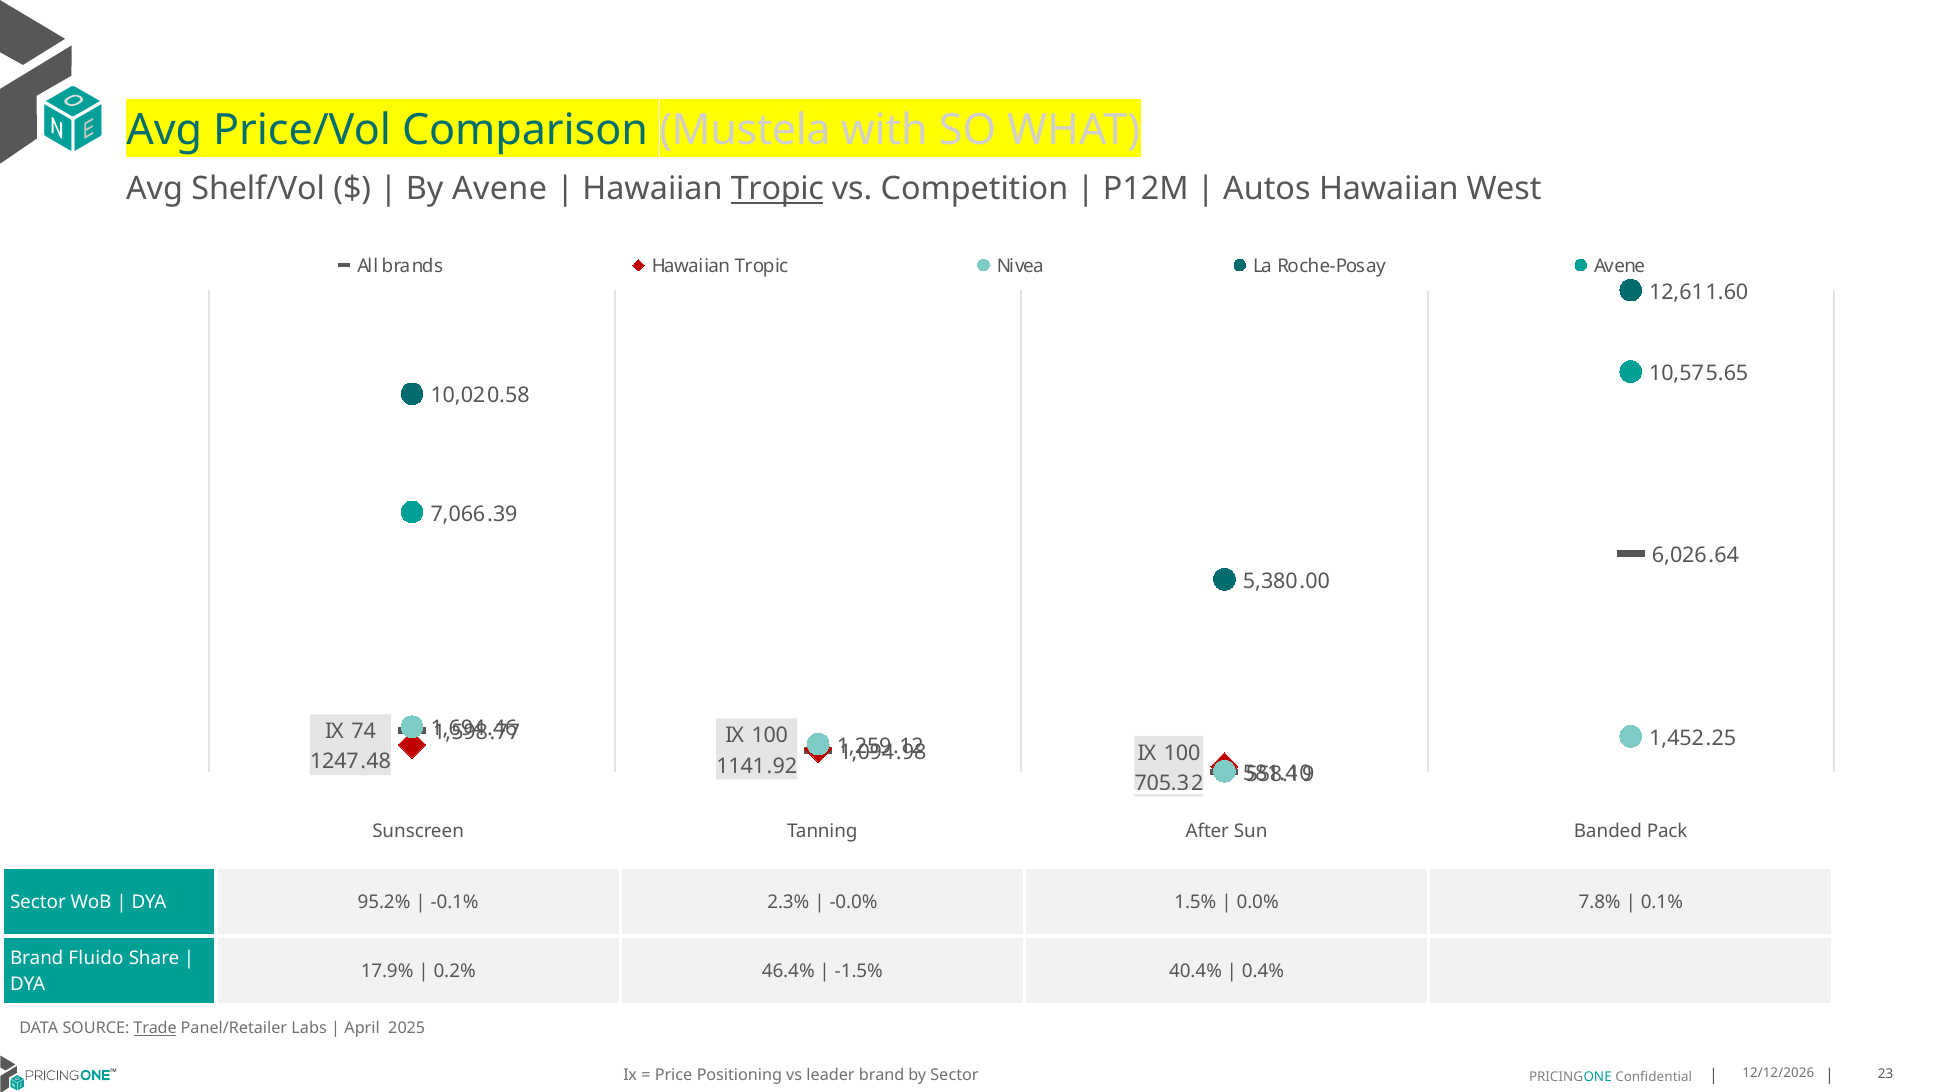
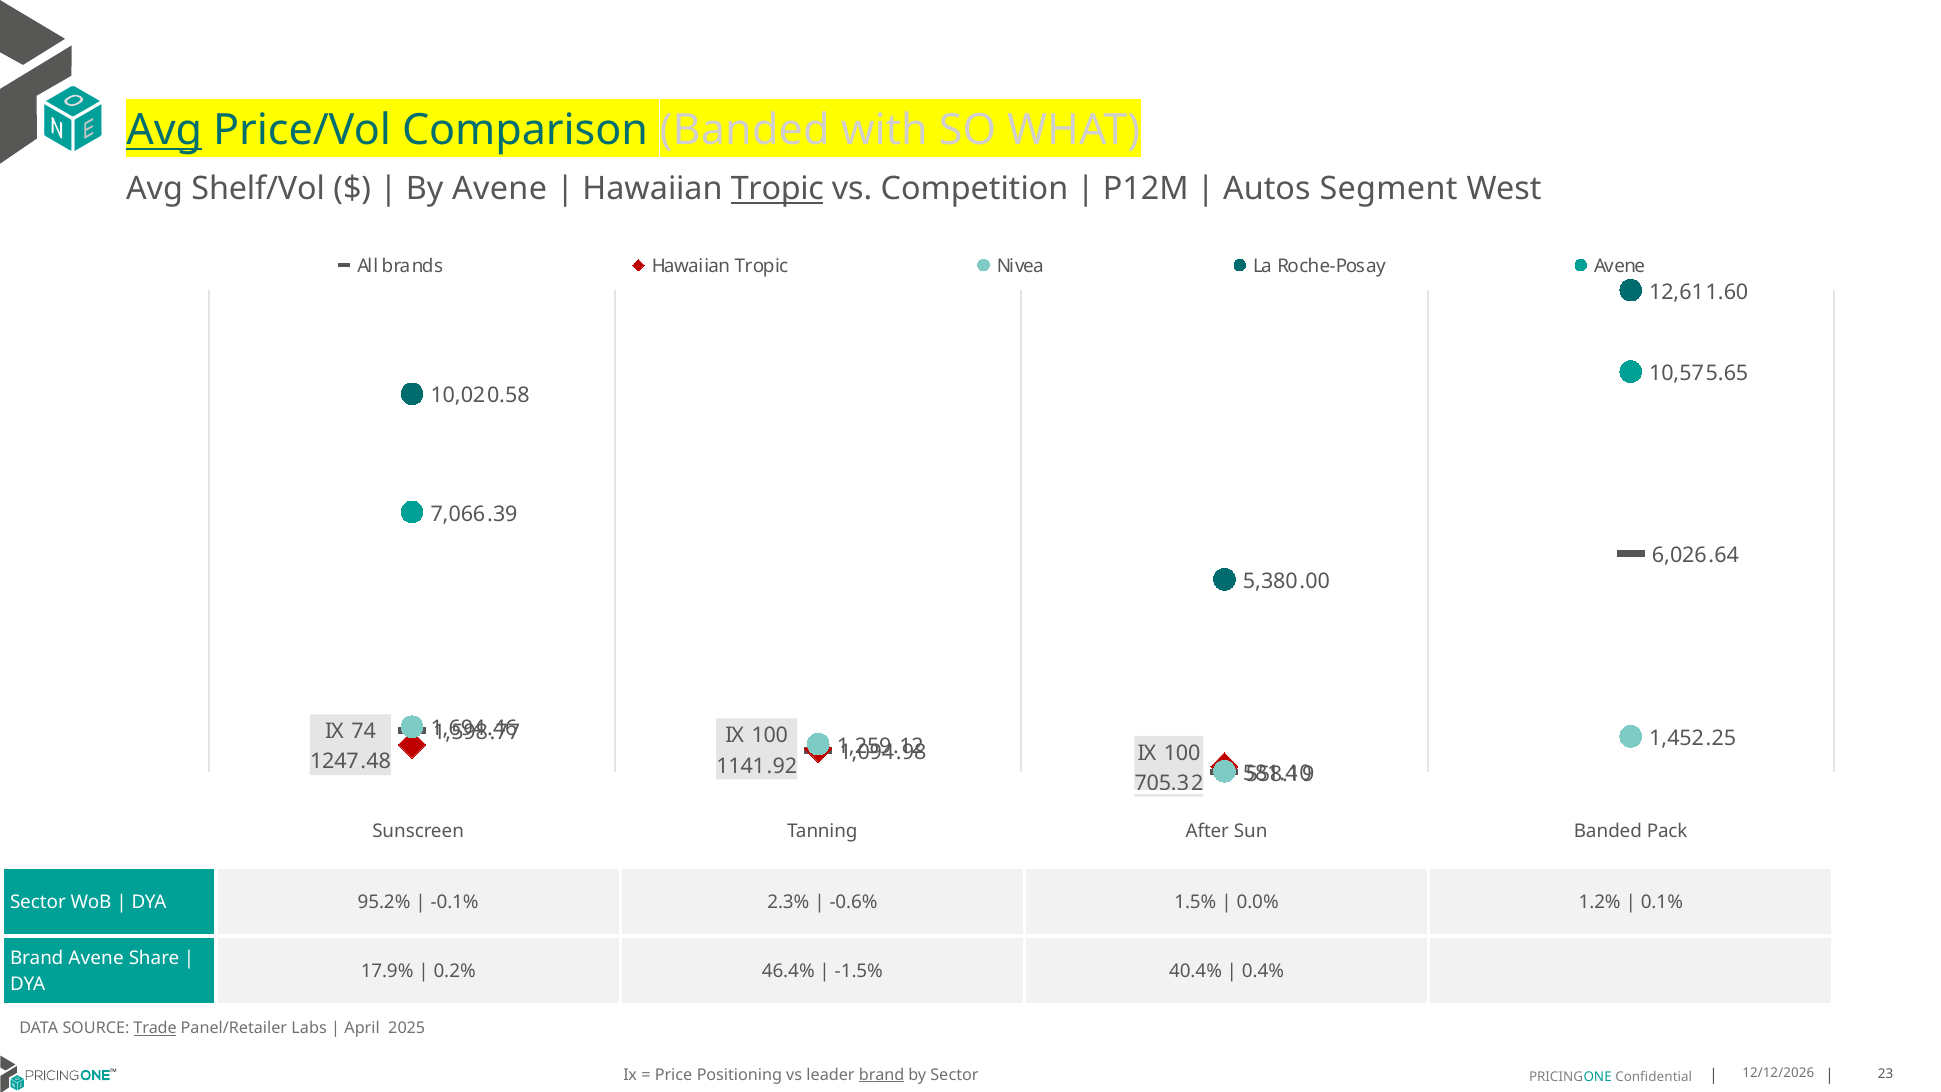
Avg at (164, 130) underline: none -> present
Comparison Mustela: Mustela -> Banded
Autos Hawaiian: Hawaiian -> Segment
-0.0%: -0.0% -> -0.6%
7.8%: 7.8% -> 1.2%
Brand Fluido: Fluido -> Avene
brand at (882, 1075) underline: none -> present
